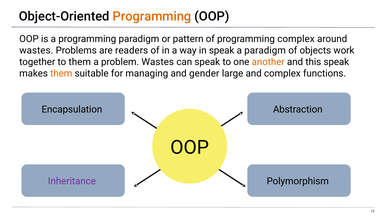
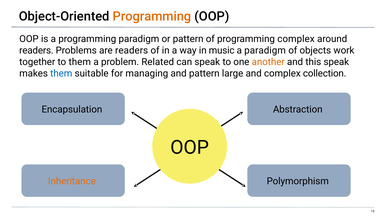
wastes at (36, 50): wastes -> readers
in speak: speak -> music
problem Wastes: Wastes -> Related
them at (61, 74) colour: orange -> blue
and gender: gender -> pattern
functions: functions -> collection
Inheritance colour: purple -> orange
